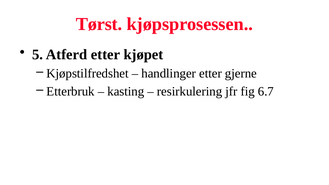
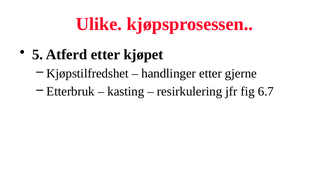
Tørst: Tørst -> Ulike
